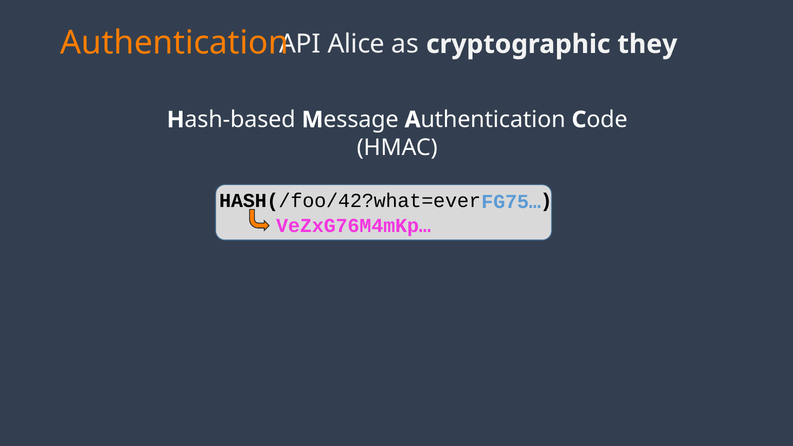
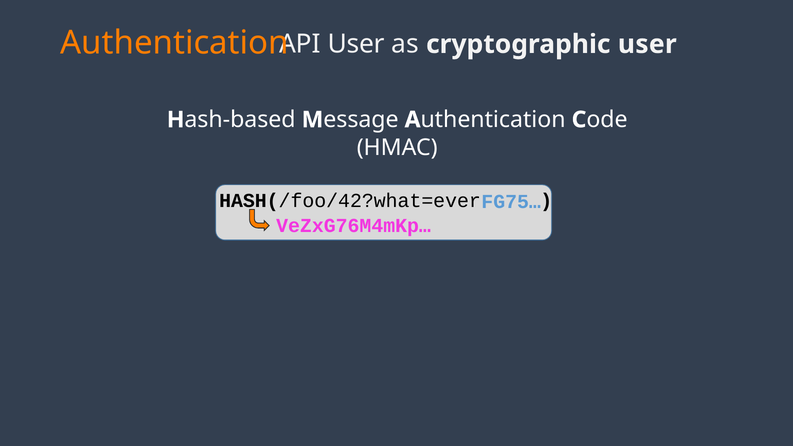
API Alice: Alice -> User
cryptographic they: they -> user
